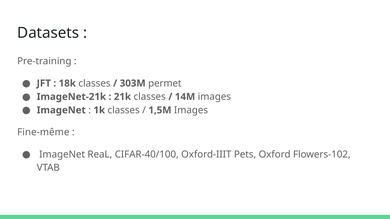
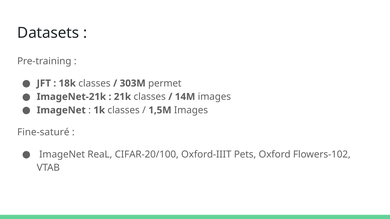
Fine-même: Fine-même -> Fine-saturé
CIFAR-40/100: CIFAR-40/100 -> CIFAR-20/100
